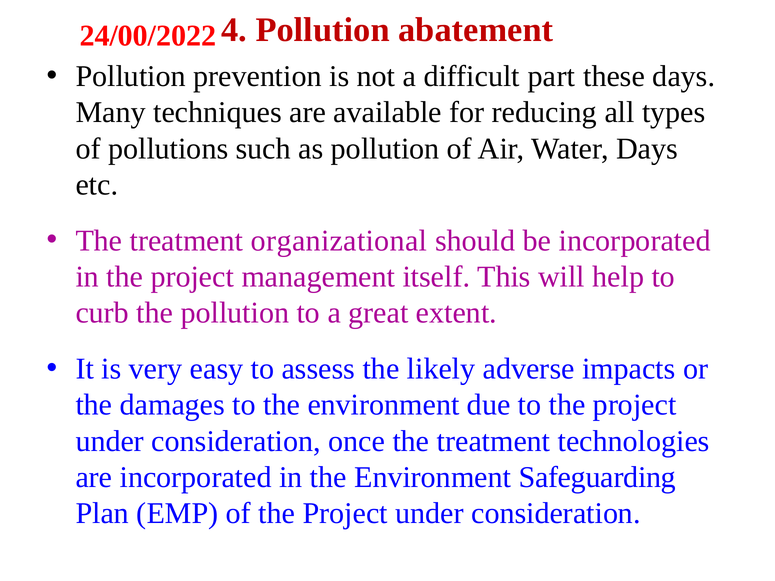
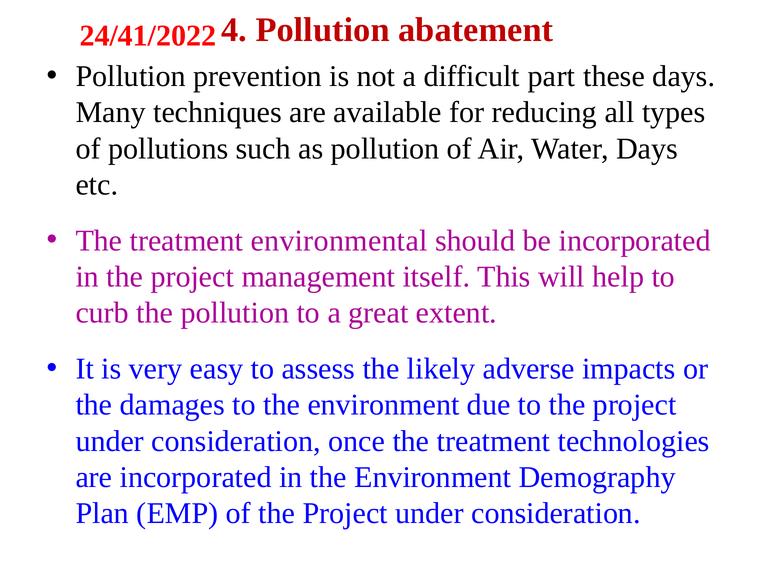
24/00/2022: 24/00/2022 -> 24/41/2022
organizational: organizational -> environmental
Safeguarding: Safeguarding -> Demography
